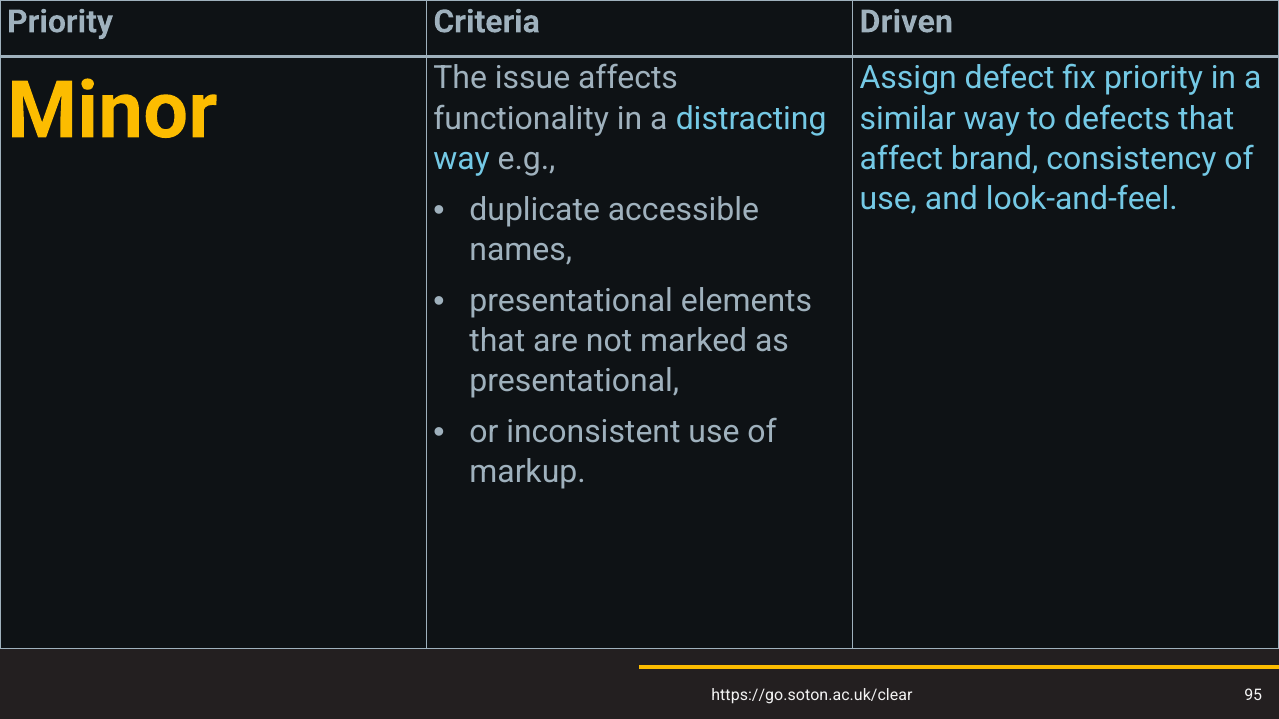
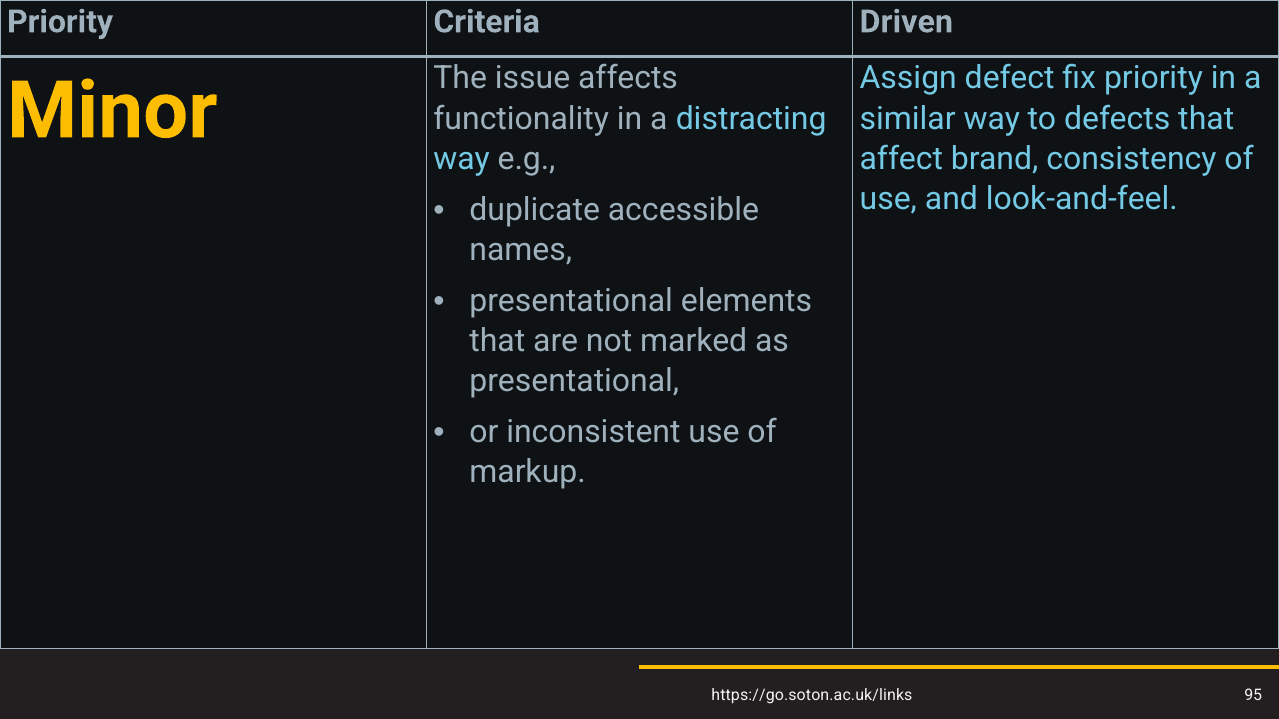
https://go.soton.ac.uk/clear: https://go.soton.ac.uk/clear -> https://go.soton.ac.uk/links
